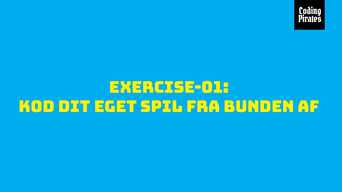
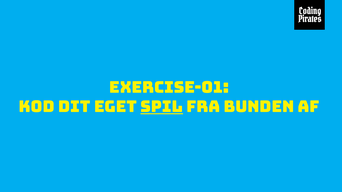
spil underline: none -> present
